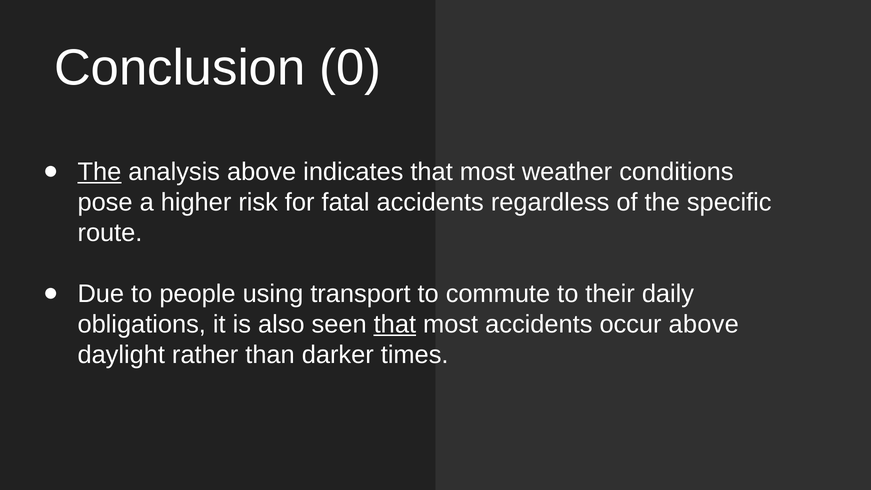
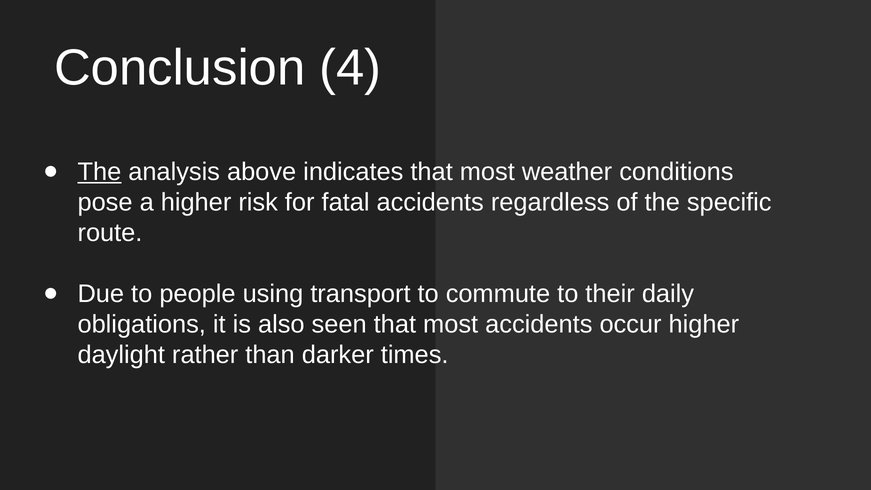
0: 0 -> 4
that at (395, 324) underline: present -> none
occur above: above -> higher
